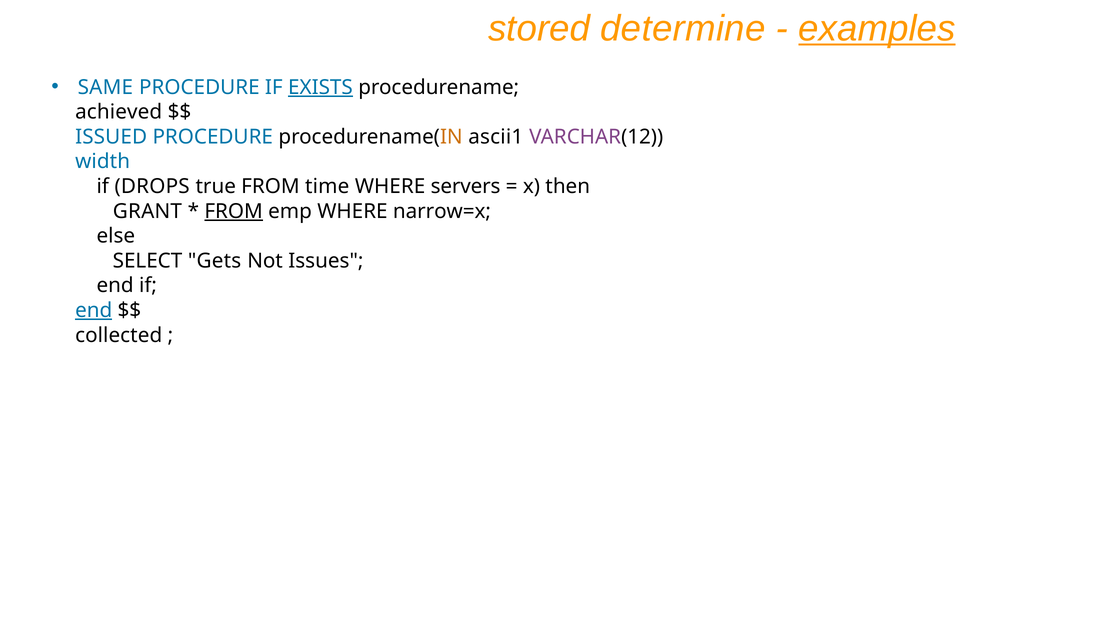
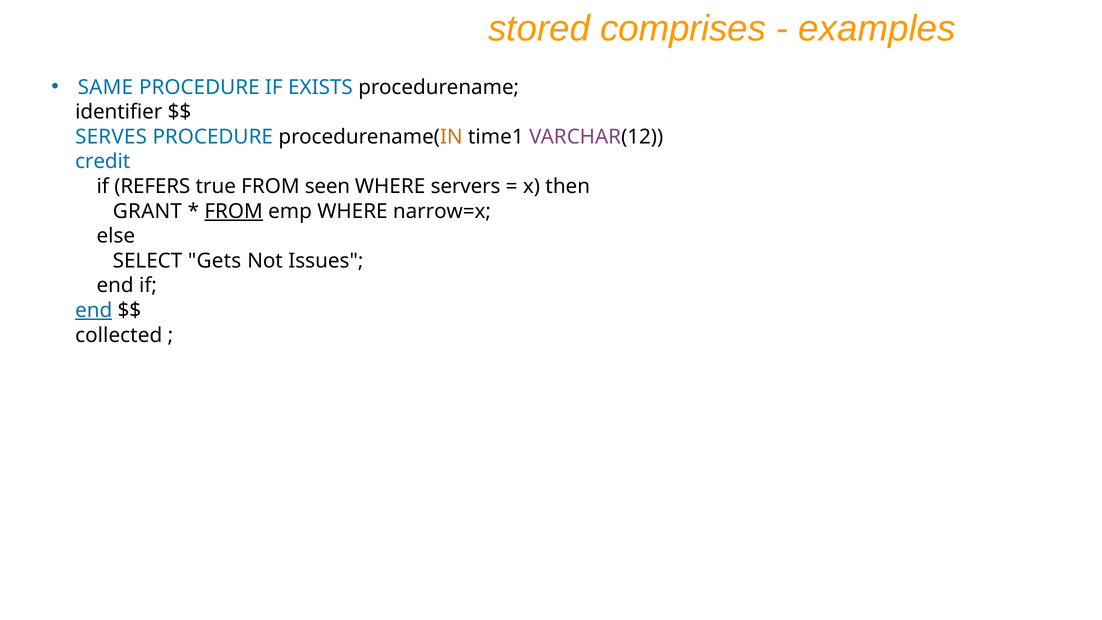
determine: determine -> comprises
examples underline: present -> none
EXISTS underline: present -> none
achieved: achieved -> identifier
ISSUED: ISSUED -> SERVES
ascii1: ascii1 -> time1
width: width -> credit
DROPS: DROPS -> REFERS
time: time -> seen
